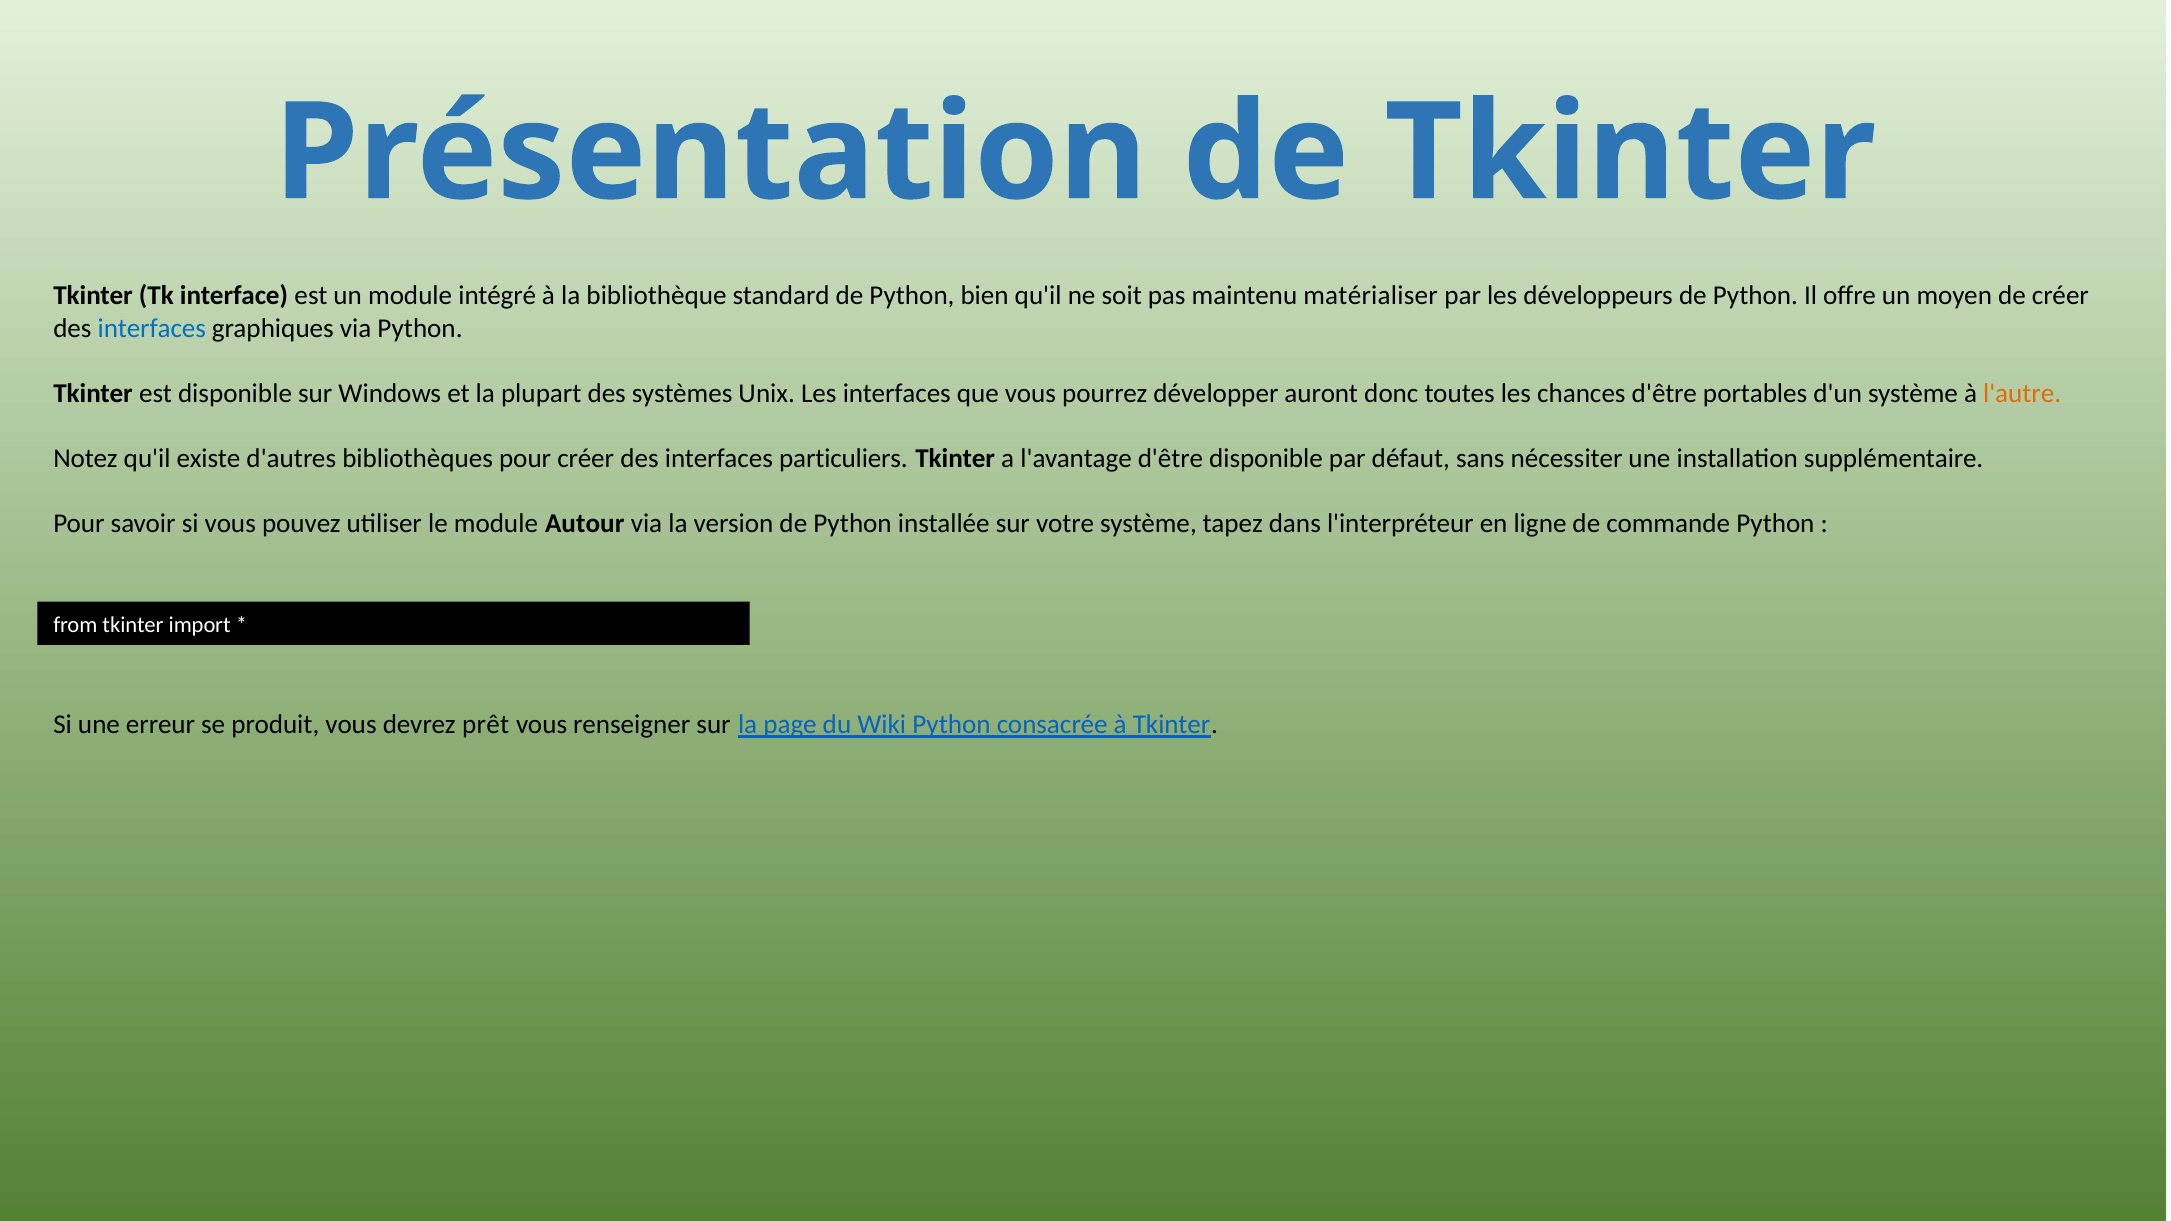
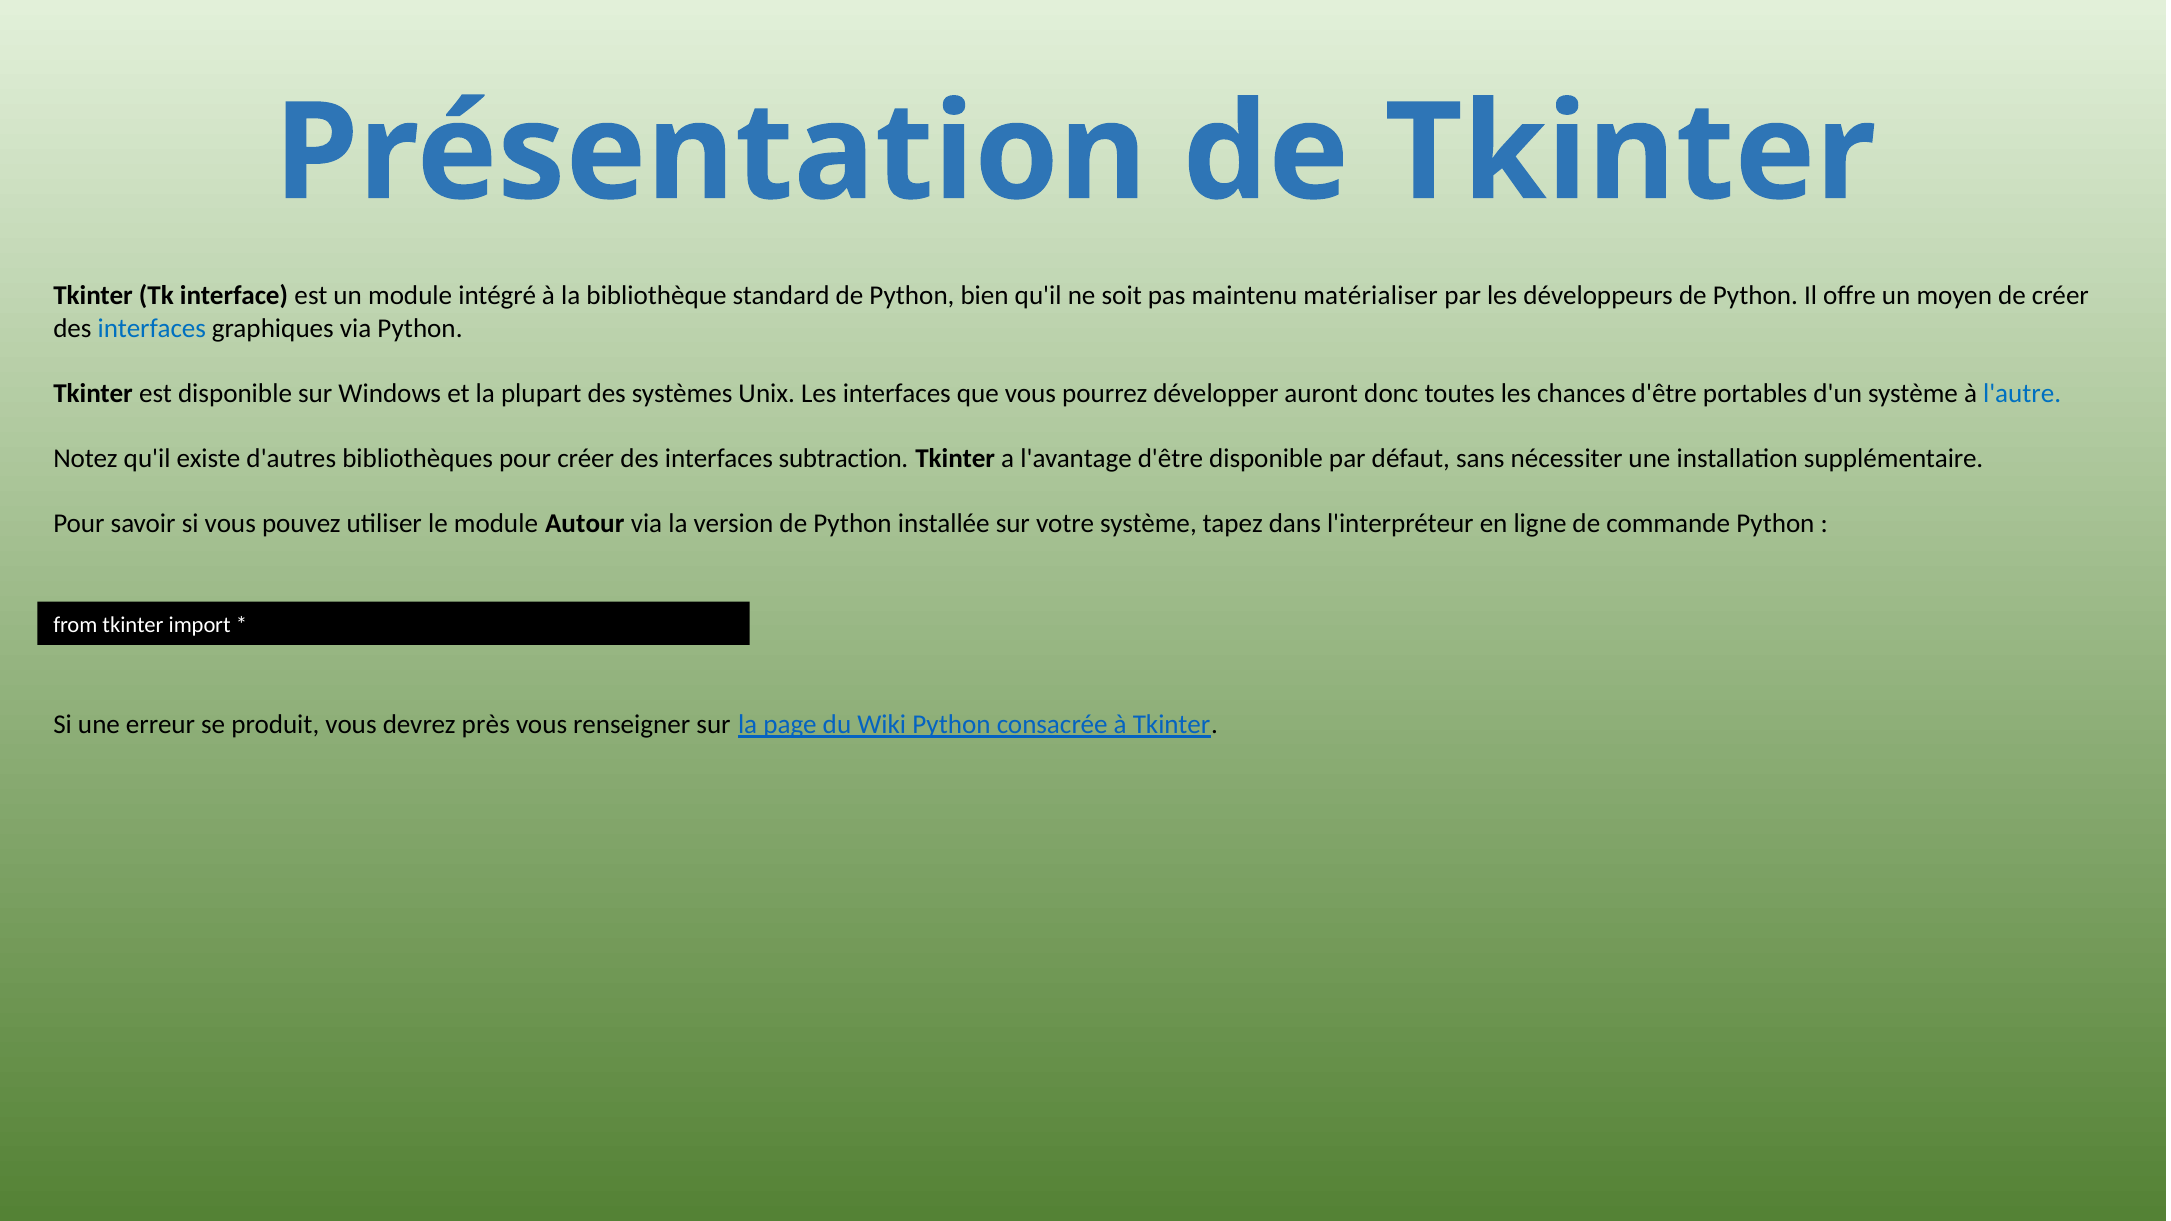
l'autre colour: orange -> blue
particuliers: particuliers -> subtraction
prêt: prêt -> près
